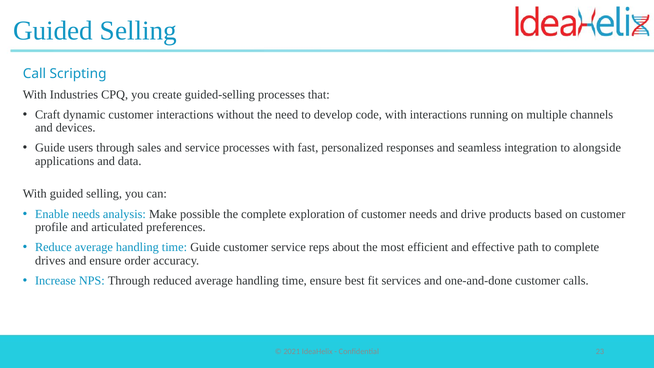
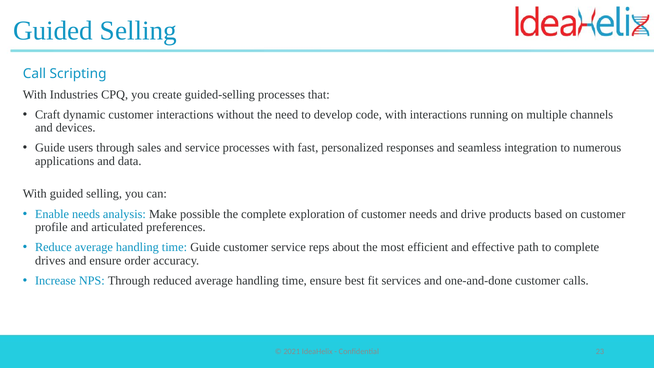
alongside: alongside -> numerous
